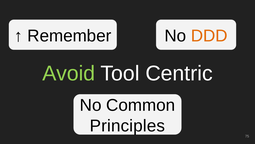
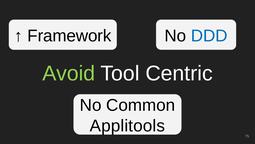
Remember: Remember -> Framework
DDD colour: orange -> blue
Principles: Principles -> Applitools
